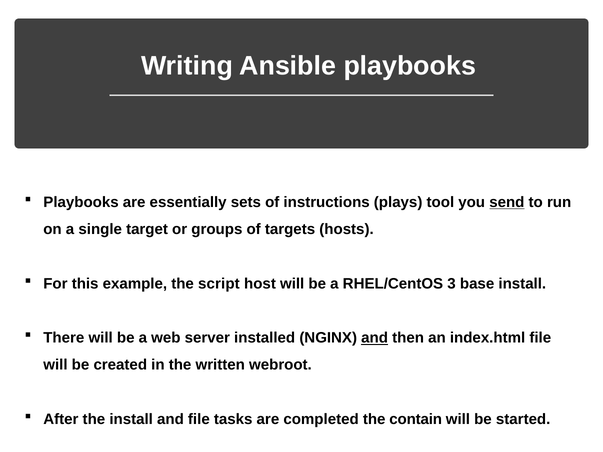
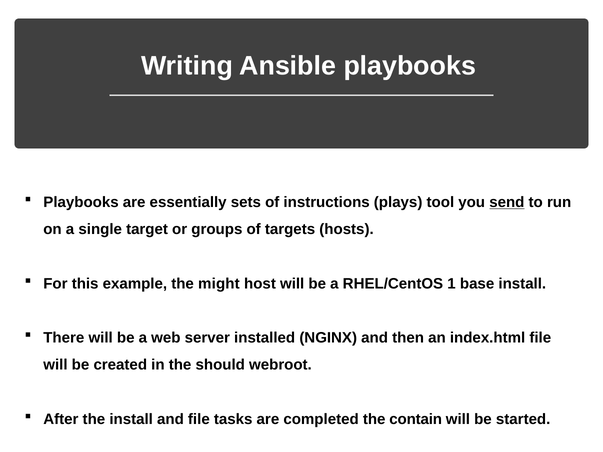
script: script -> might
3: 3 -> 1
and at (375, 338) underline: present -> none
written: written -> should
